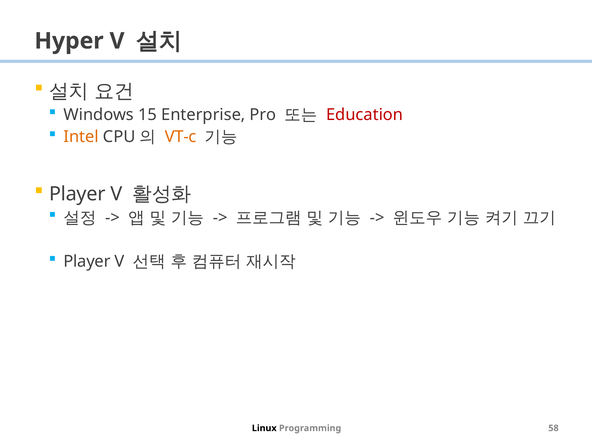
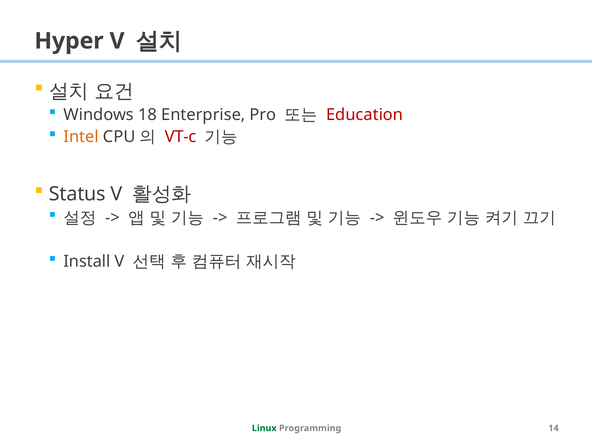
15: 15 -> 18
VT-c colour: orange -> red
Player at (77, 194): Player -> Status
Player at (87, 261): Player -> Install
Linux colour: black -> green
58: 58 -> 14
